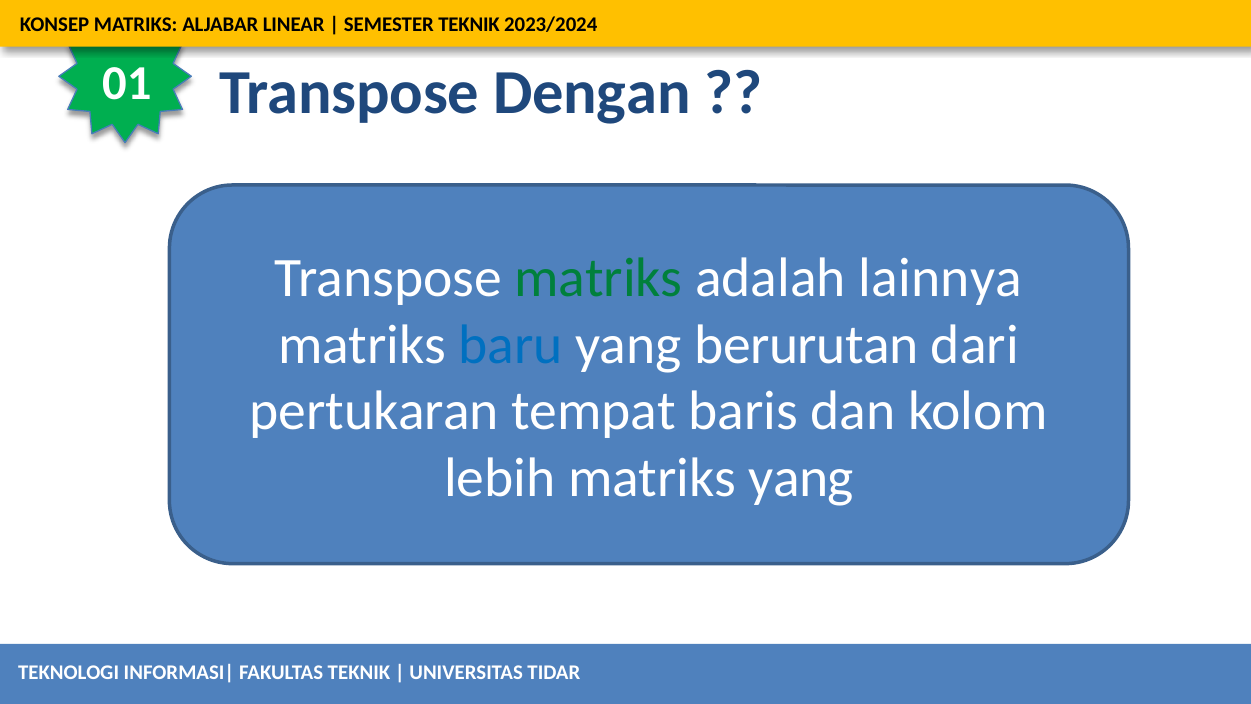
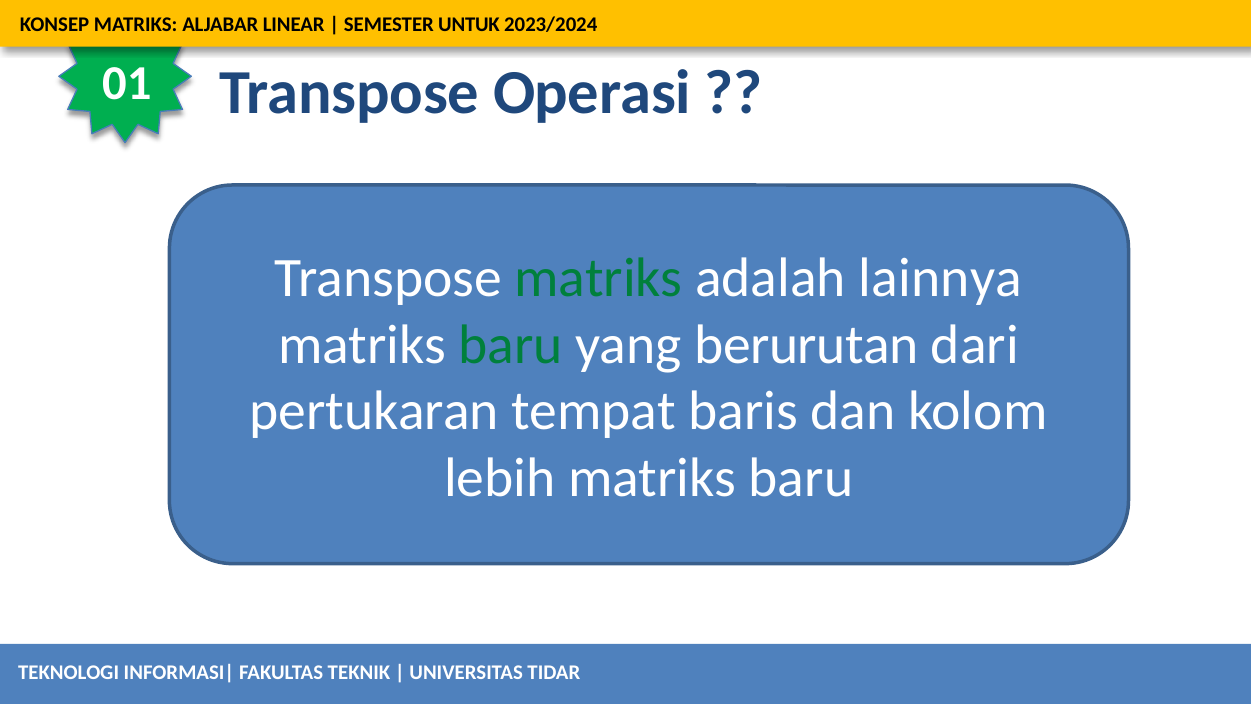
SEMESTER TEKNIK: TEKNIK -> UNTUK
Dengan: Dengan -> Operasi
baru at (511, 345) colour: blue -> green
yang at (801, 478): yang -> baru
